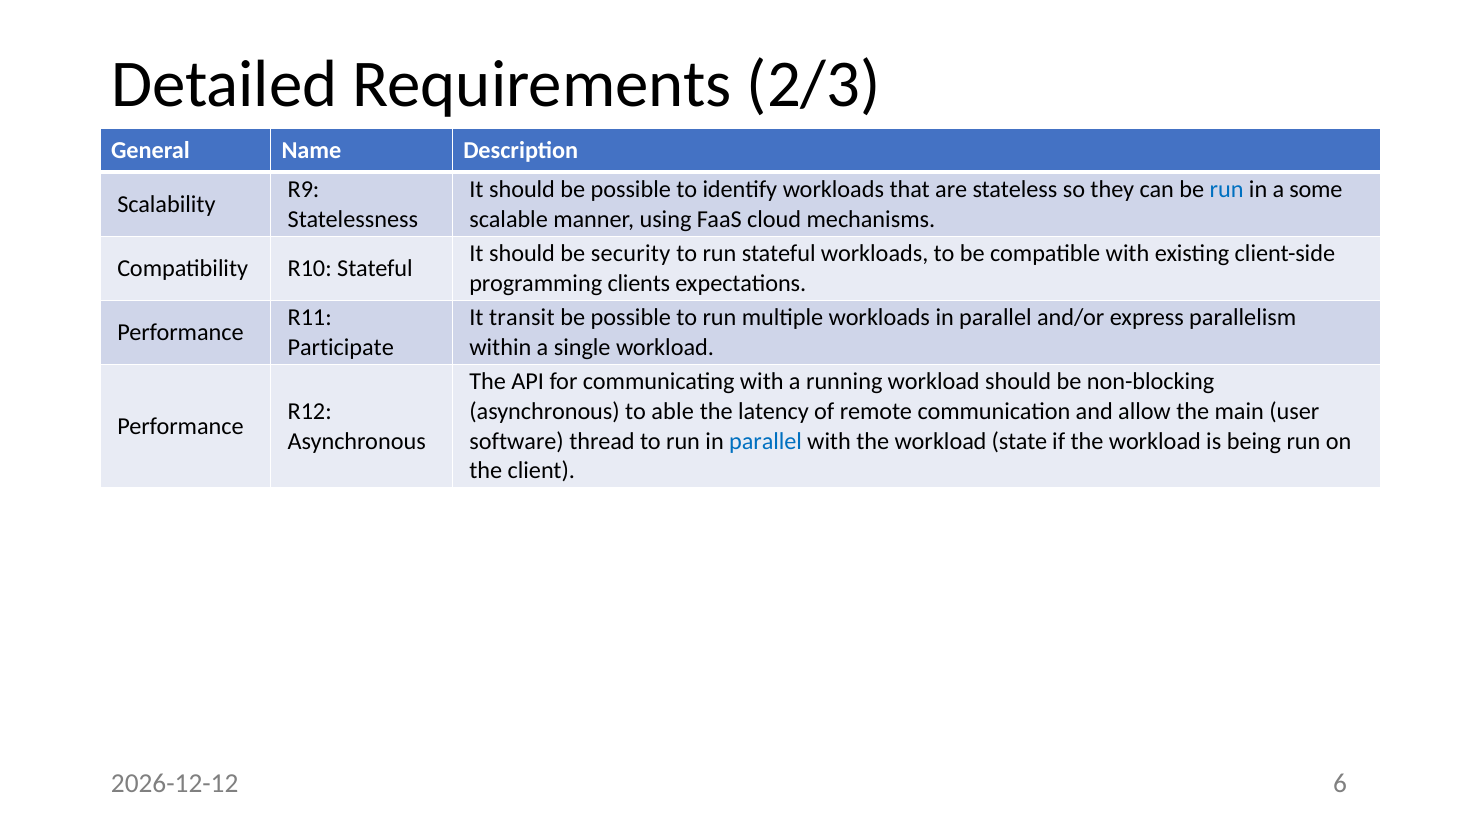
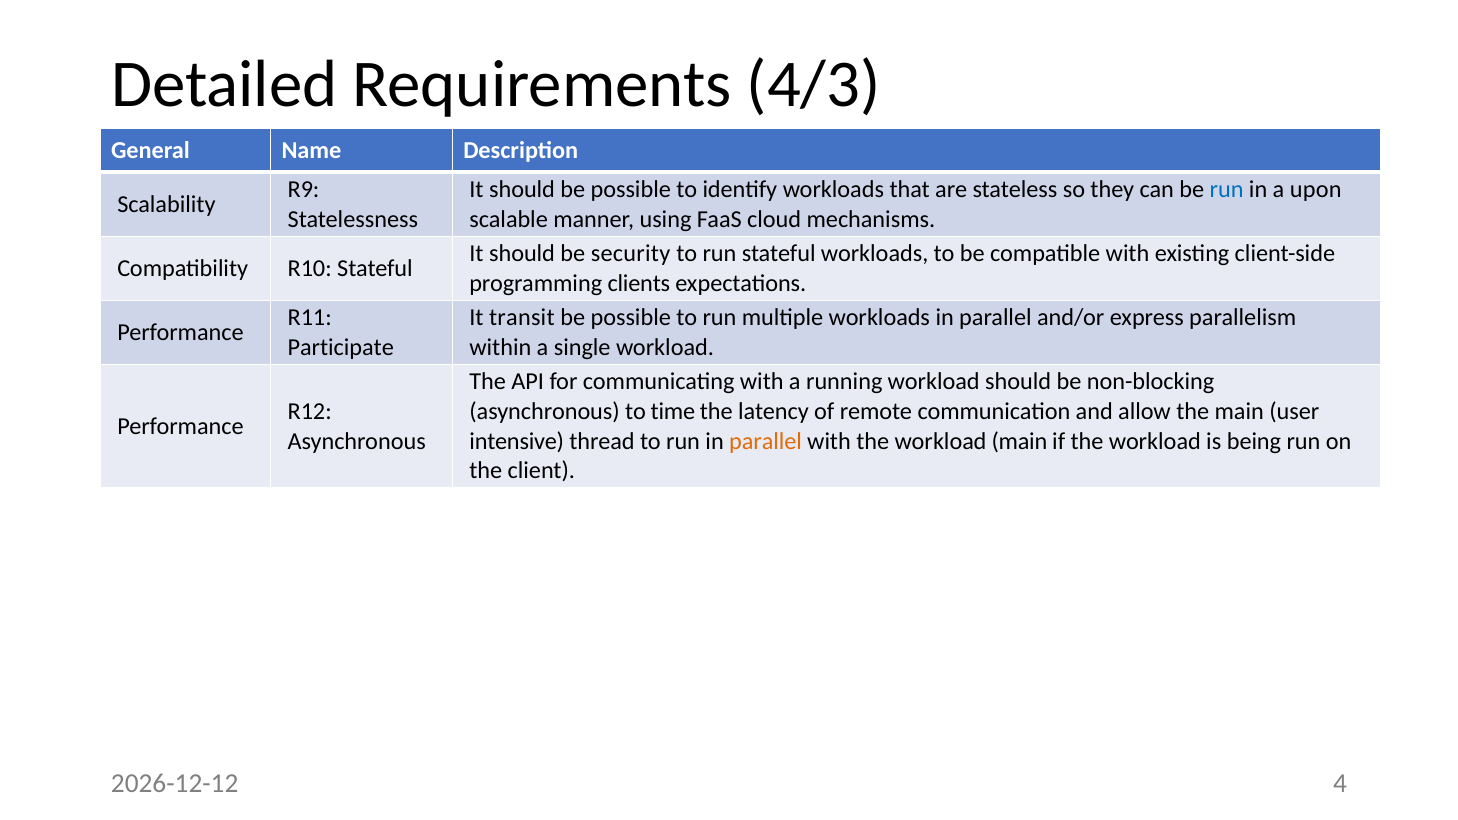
2/3: 2/3 -> 4/3
some: some -> upon
able: able -> time
software: software -> intensive
parallel at (766, 441) colour: blue -> orange
workload state: state -> main
6: 6 -> 4
